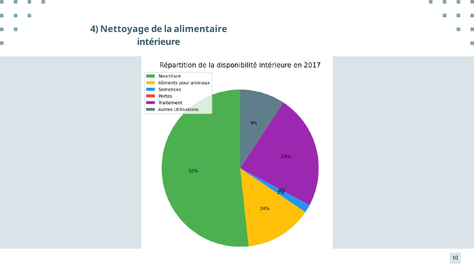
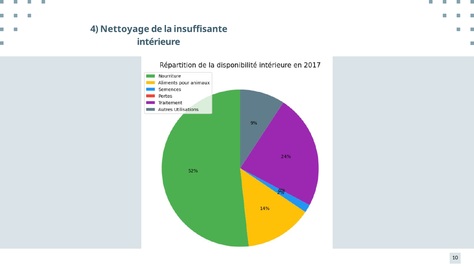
alimentaire: alimentaire -> insuffisante
